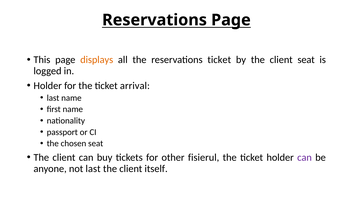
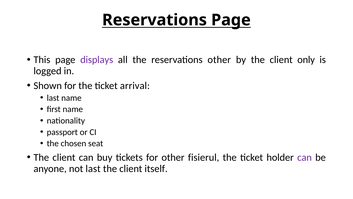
displays colour: orange -> purple
reservations ticket: ticket -> other
client seat: seat -> only
Holder at (48, 86): Holder -> Shown
